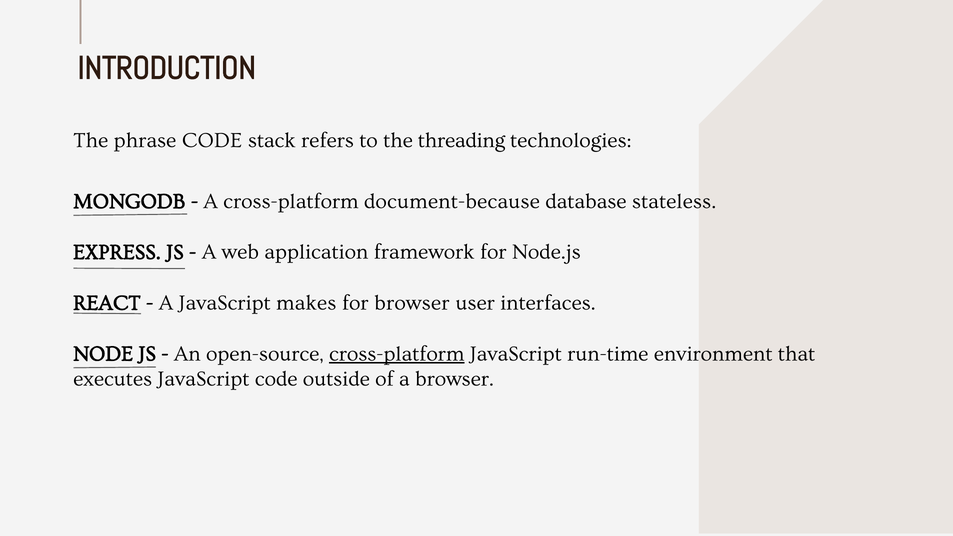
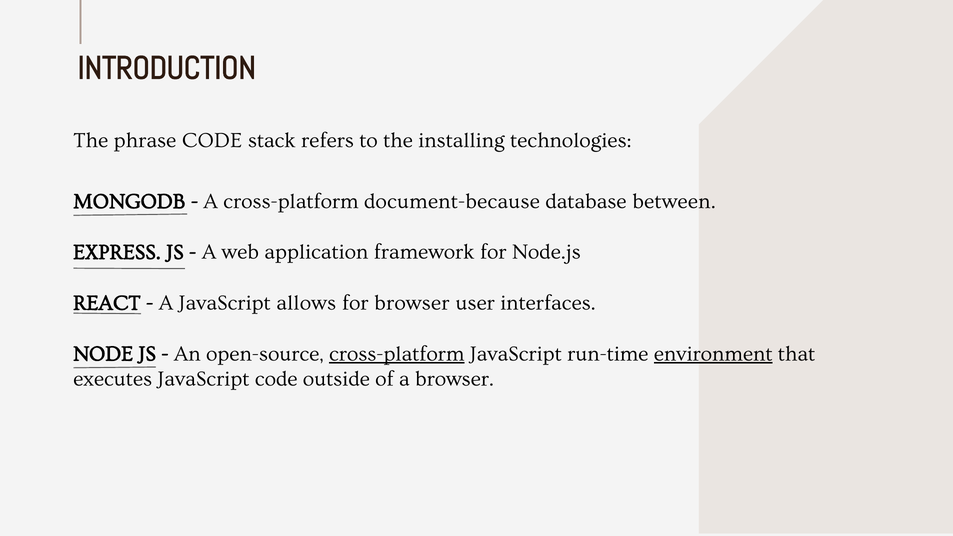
threading: threading -> installing
stateless: stateless -> between
makes: makes -> allows
environment underline: none -> present
